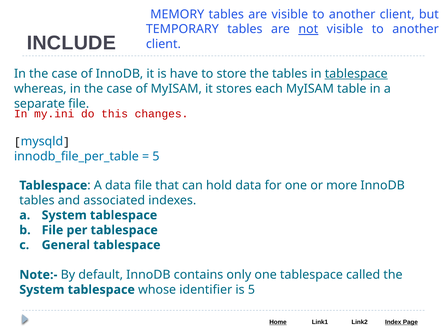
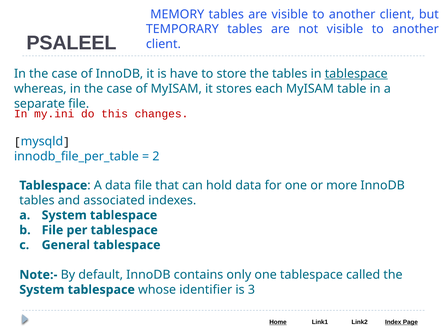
not underline: present -> none
INCLUDE: INCLUDE -> PSALEEL
5 at (156, 157): 5 -> 2
is 5: 5 -> 3
